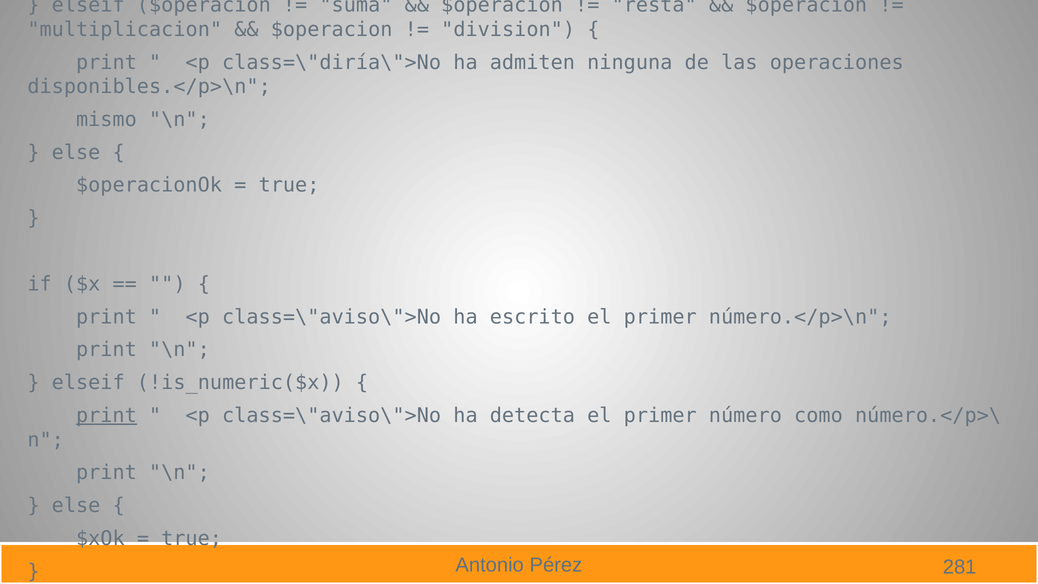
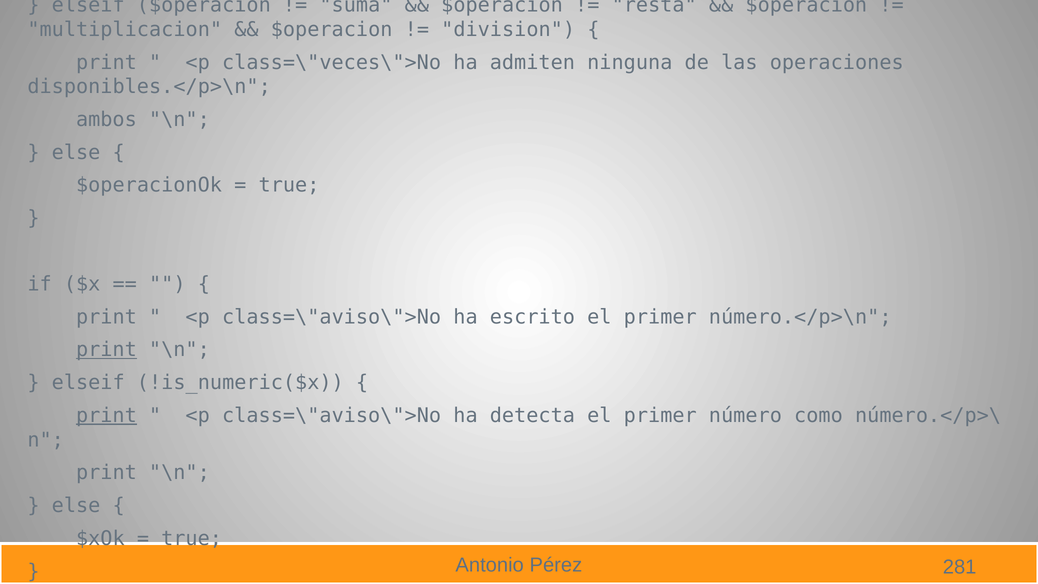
class=\"diría\">No: class=\"diría\">No -> class=\"veces\">No
mismo: mismo -> ambos
print at (106, 350) underline: none -> present
